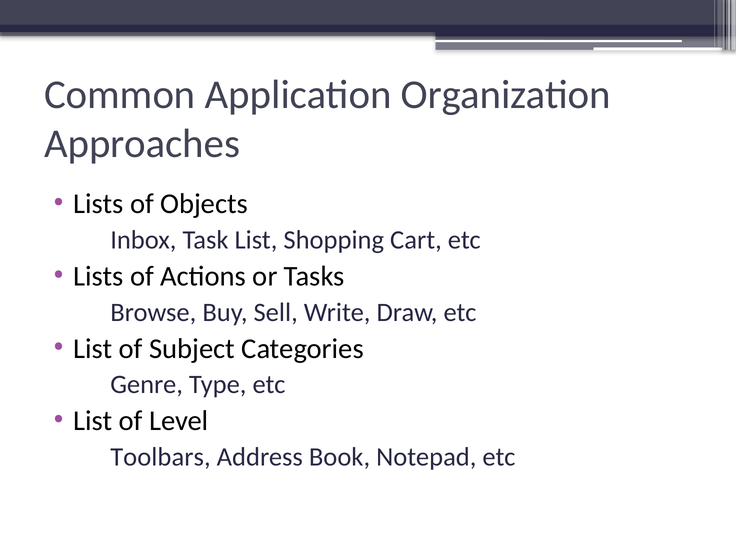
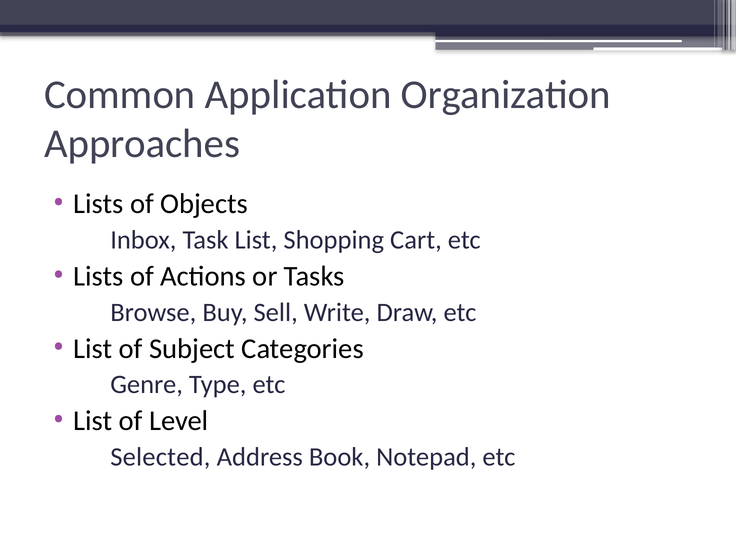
Toolbars: Toolbars -> Selected
